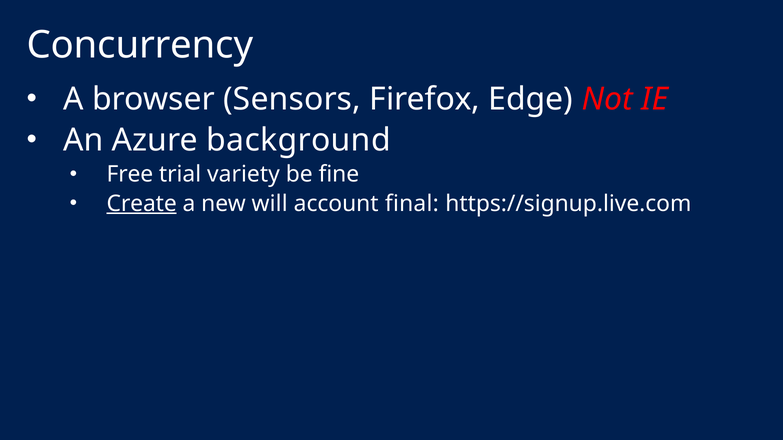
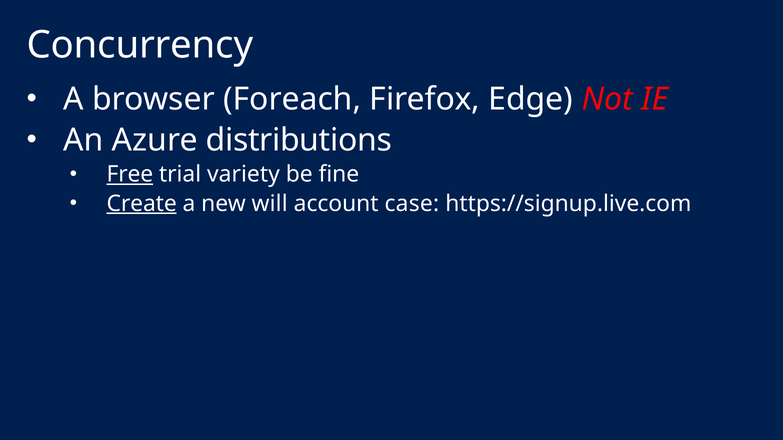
Sensors: Sensors -> Foreach
background: background -> distributions
Free underline: none -> present
final: final -> case
